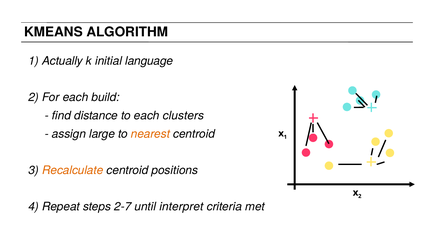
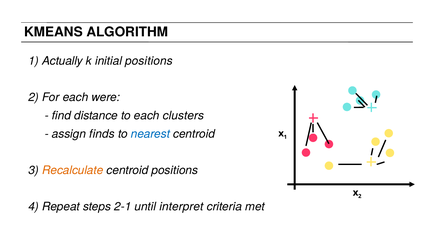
initial language: language -> positions
build: build -> were
large: large -> finds
nearest colour: orange -> blue
2-7: 2-7 -> 2-1
